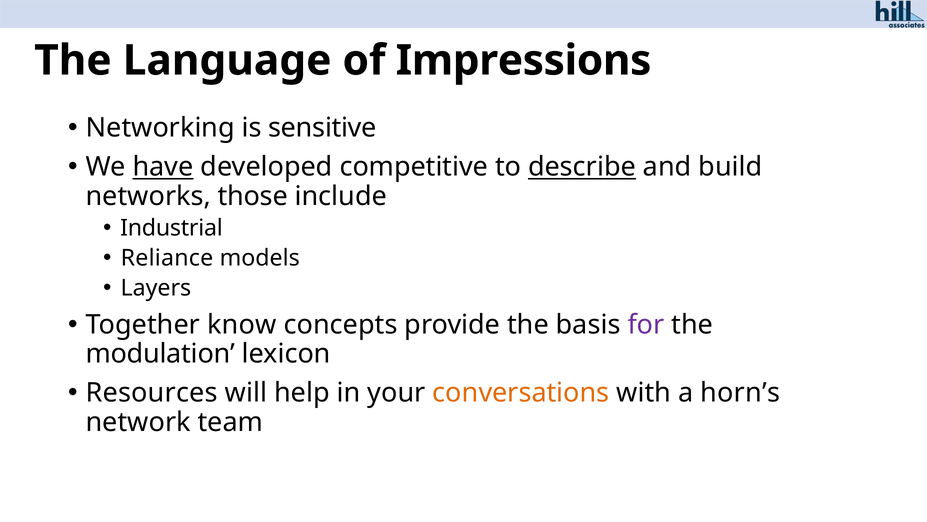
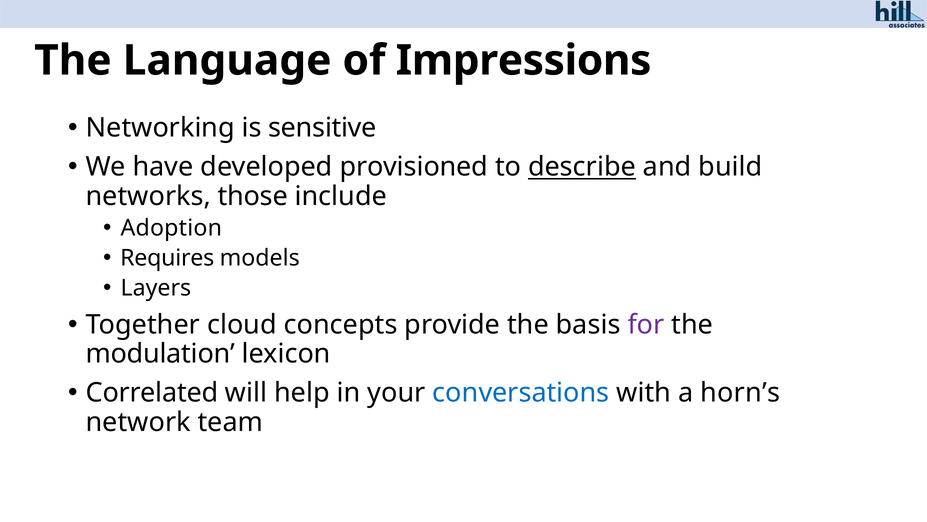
have underline: present -> none
competitive: competitive -> provisioned
Industrial: Industrial -> Adoption
Reliance: Reliance -> Requires
know: know -> cloud
Resources: Resources -> Correlated
conversations colour: orange -> blue
